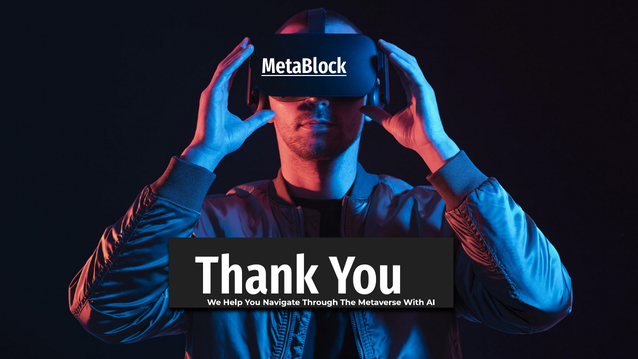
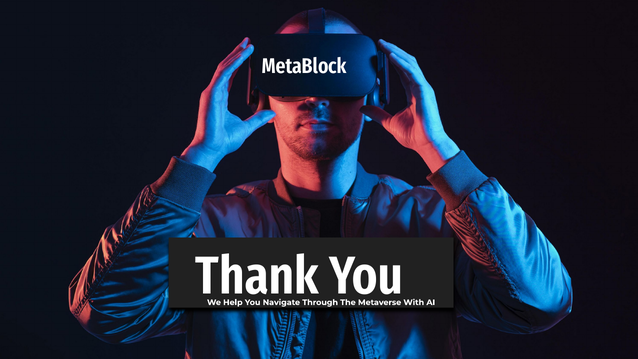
MetaBlock underline: present -> none
